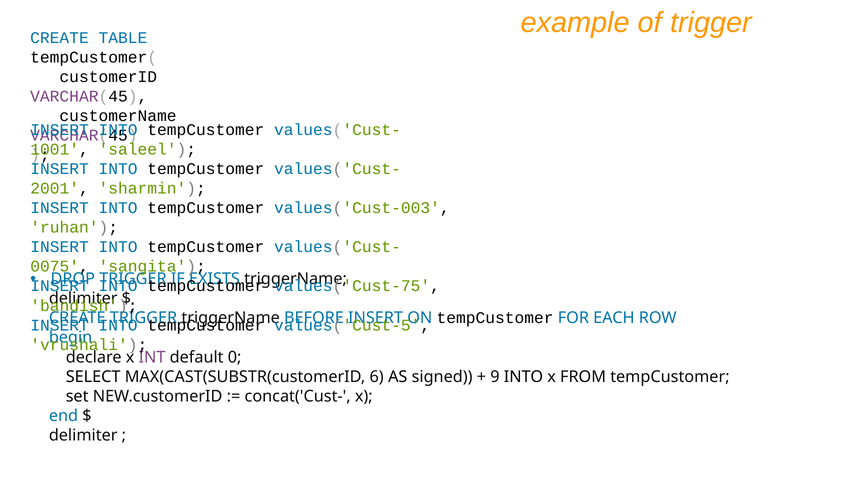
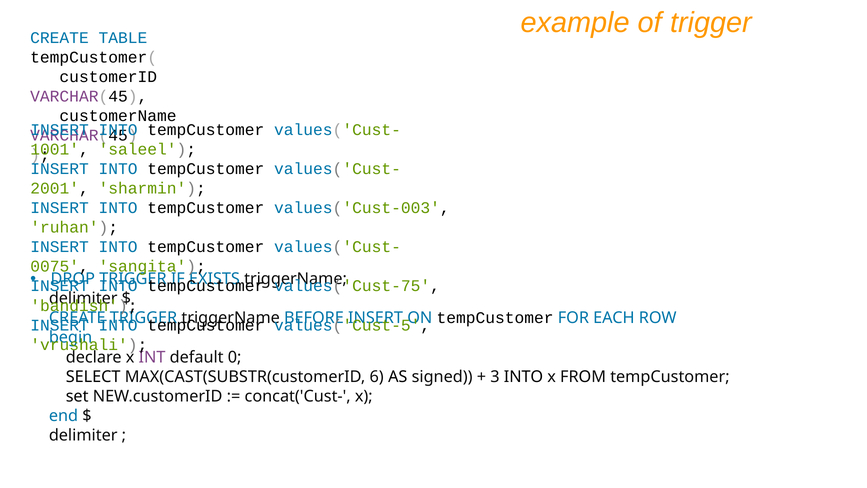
9: 9 -> 3
